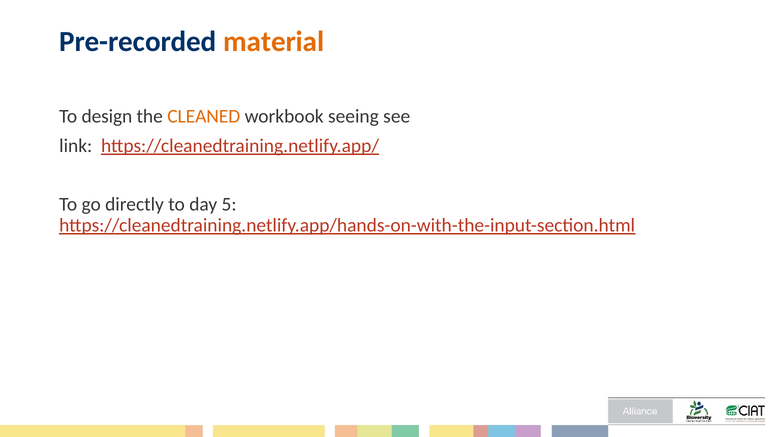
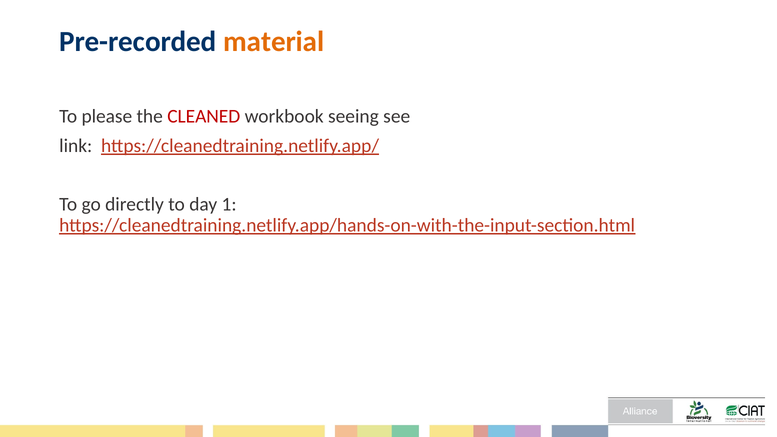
design: design -> please
CLEANED colour: orange -> red
5: 5 -> 1
